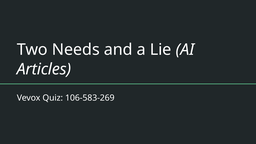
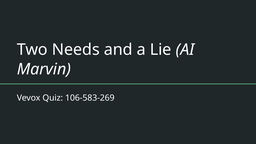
Articles: Articles -> Marvin
